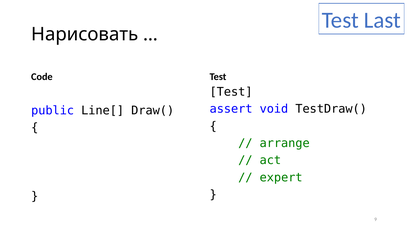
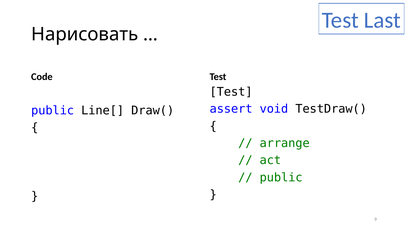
expert at (281, 177): expert -> public
